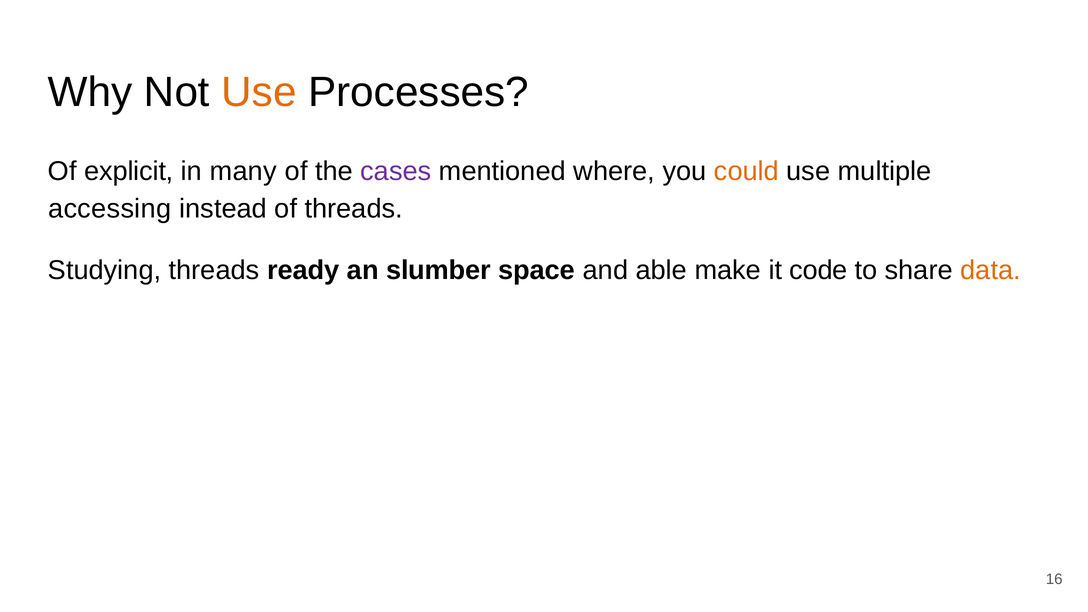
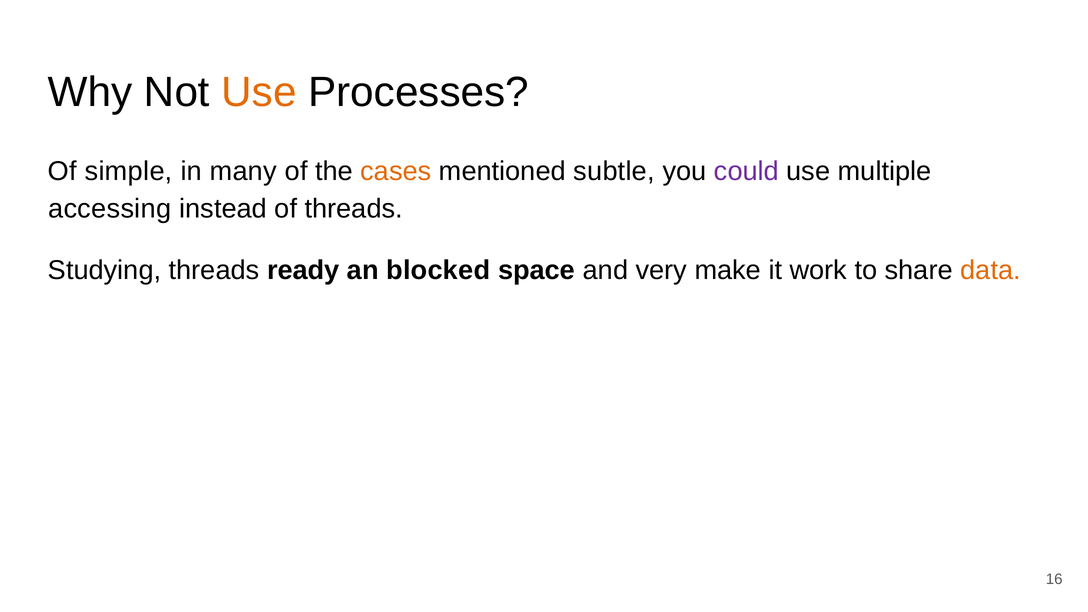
explicit: explicit -> simple
cases colour: purple -> orange
where: where -> subtle
could colour: orange -> purple
slumber: slumber -> blocked
able: able -> very
code: code -> work
